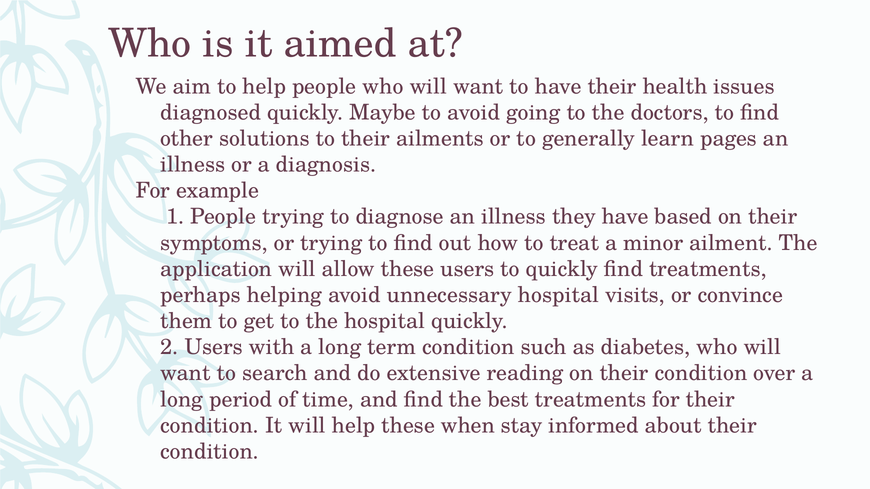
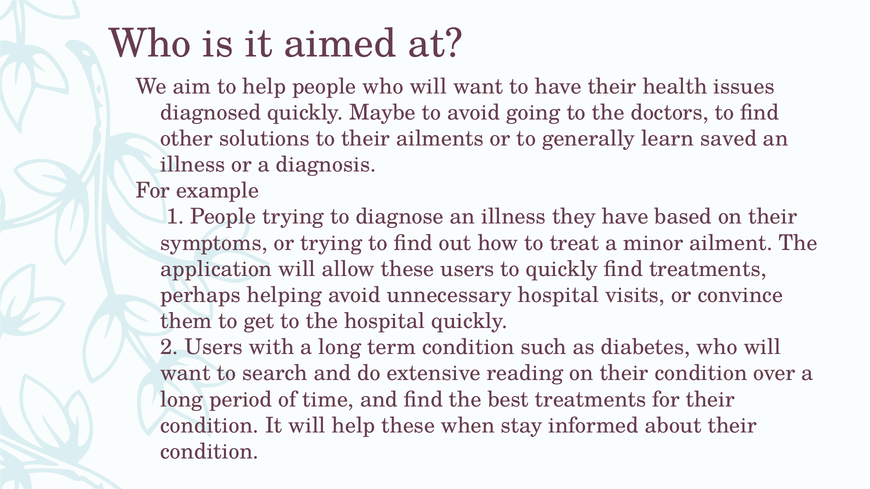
pages: pages -> saved
